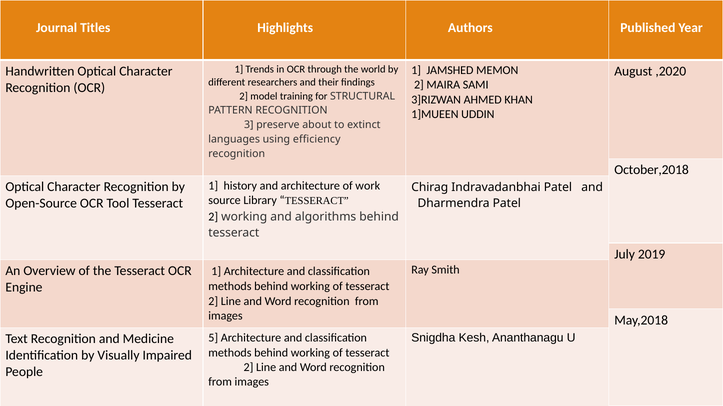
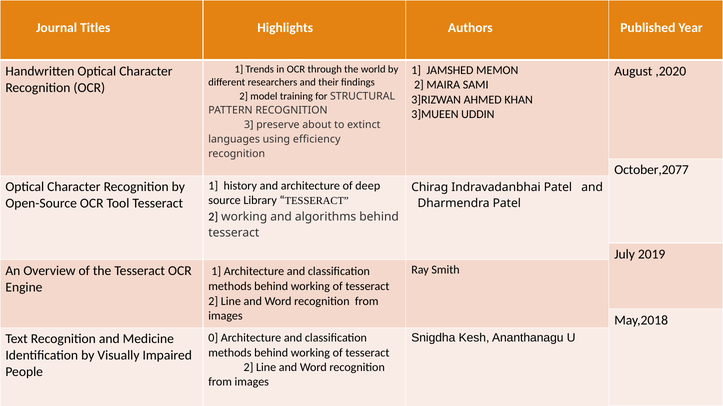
1]MUEEN: 1]MUEEN -> 3]MUEEN
October,2018: October,2018 -> October,2077
work: work -> deep
5: 5 -> 0
